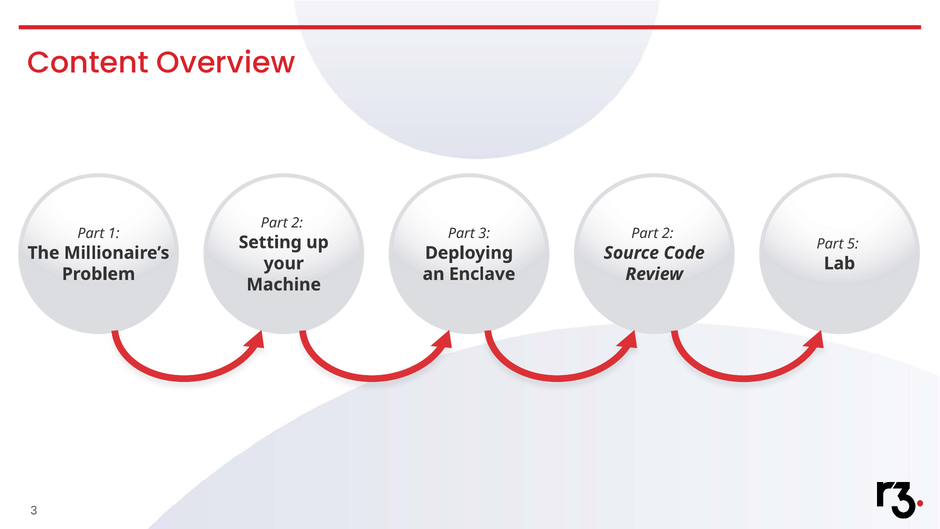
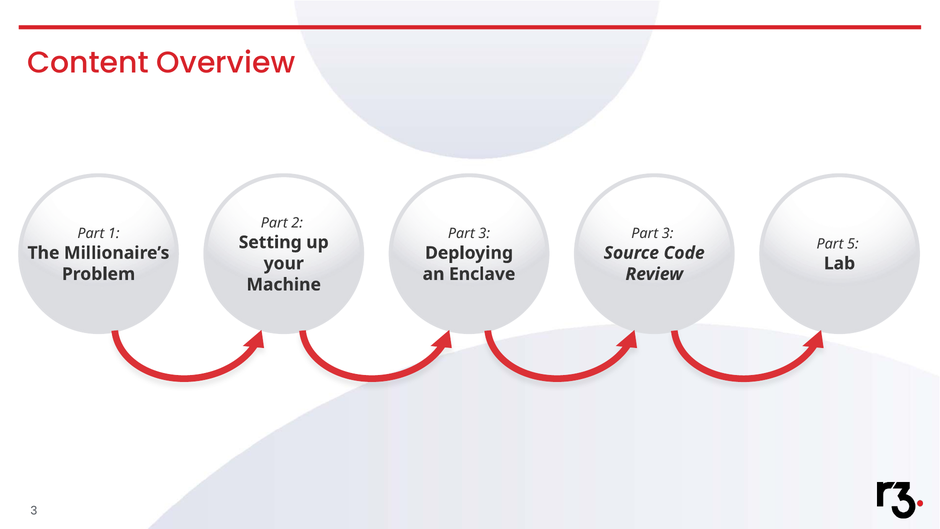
2 at (668, 233): 2 -> 3
